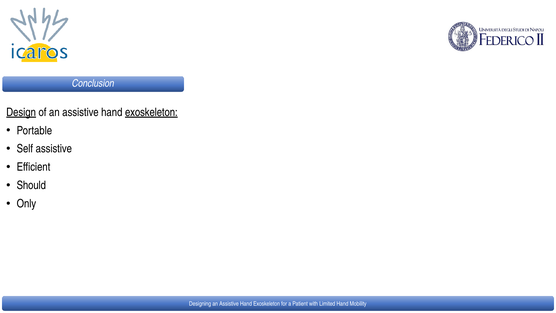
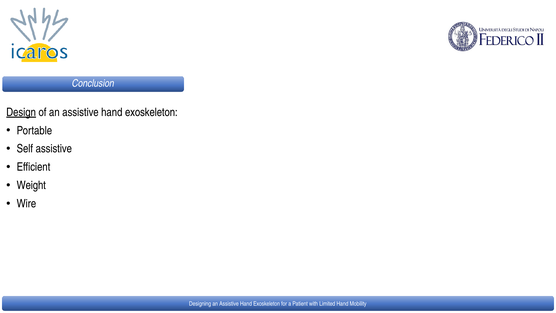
exoskeleton at (151, 112) underline: present -> none
Should: Should -> Weight
Only: Only -> Wire
